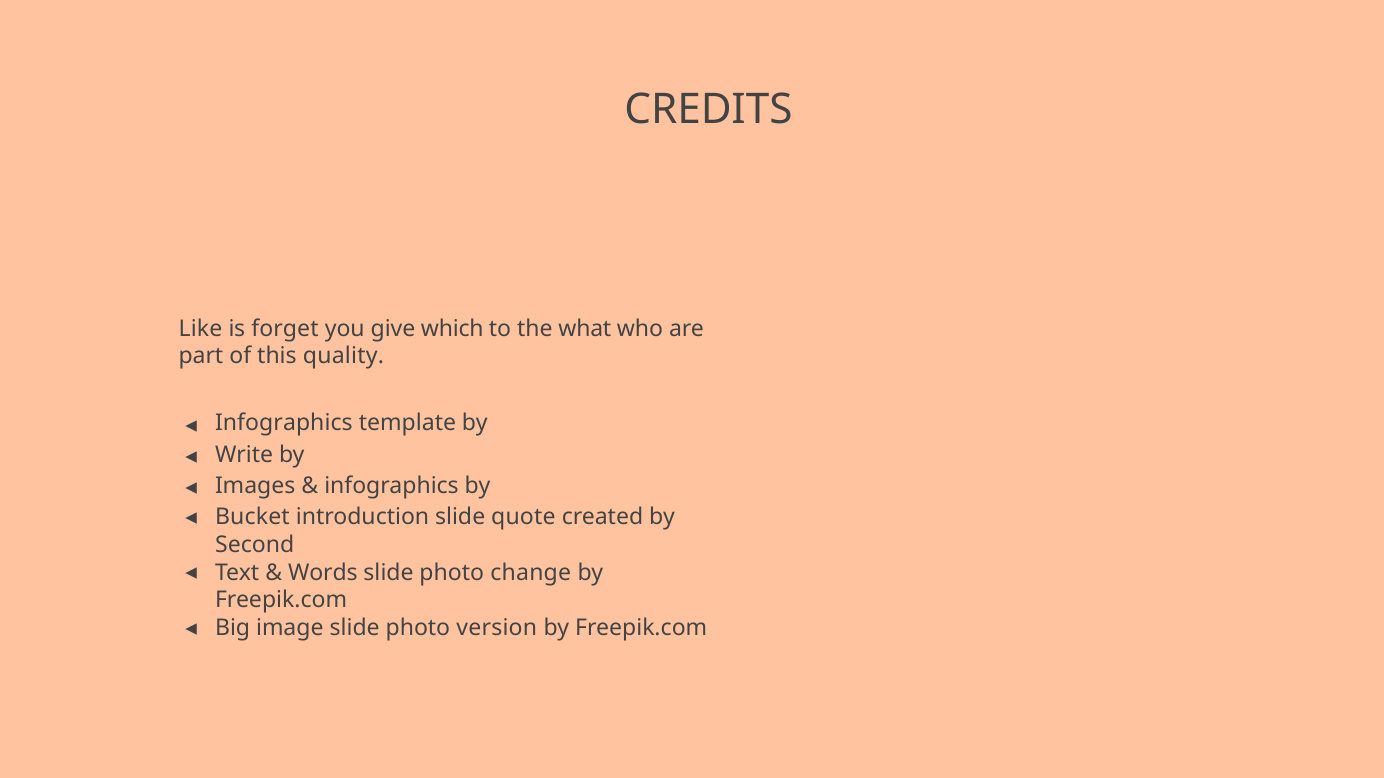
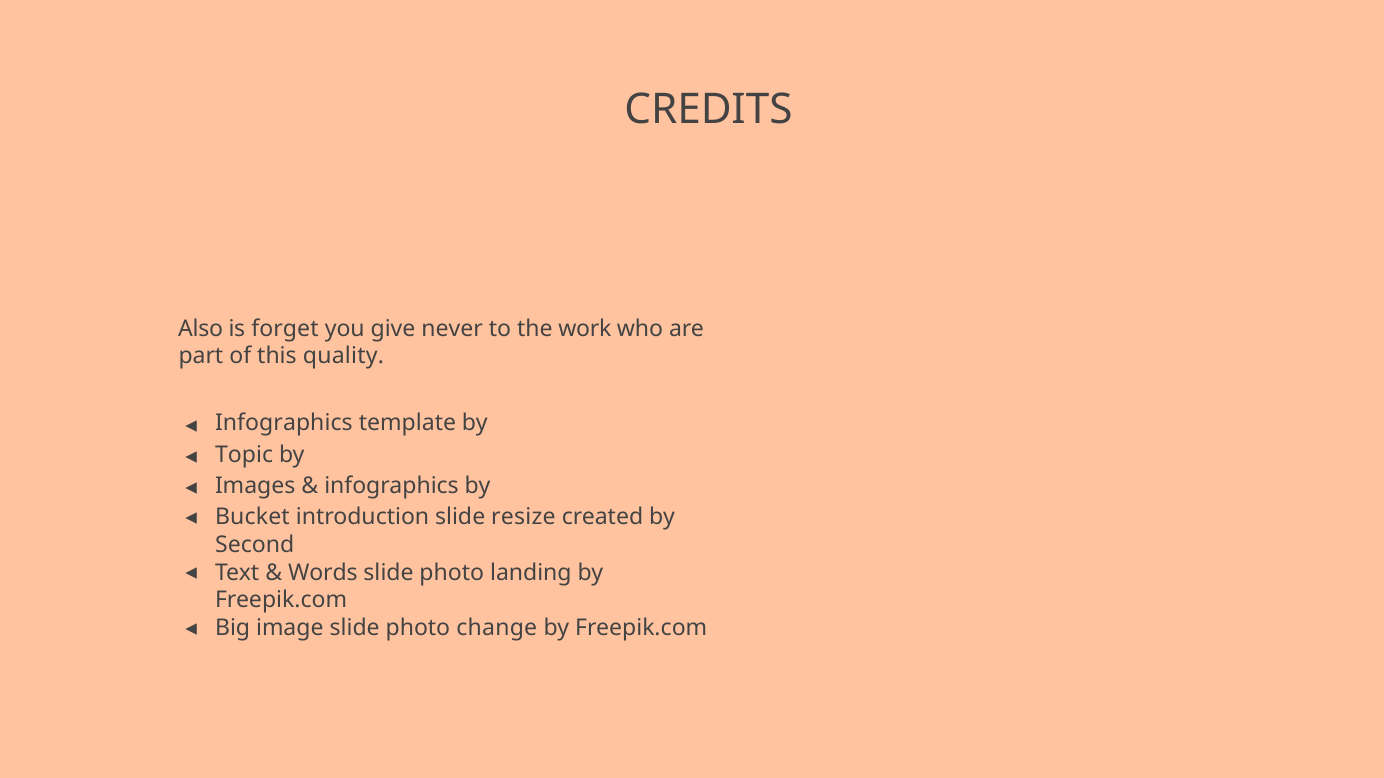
Like: Like -> Also
which: which -> never
what: what -> work
Write: Write -> Topic
quote: quote -> resize
change: change -> landing
version: version -> change
